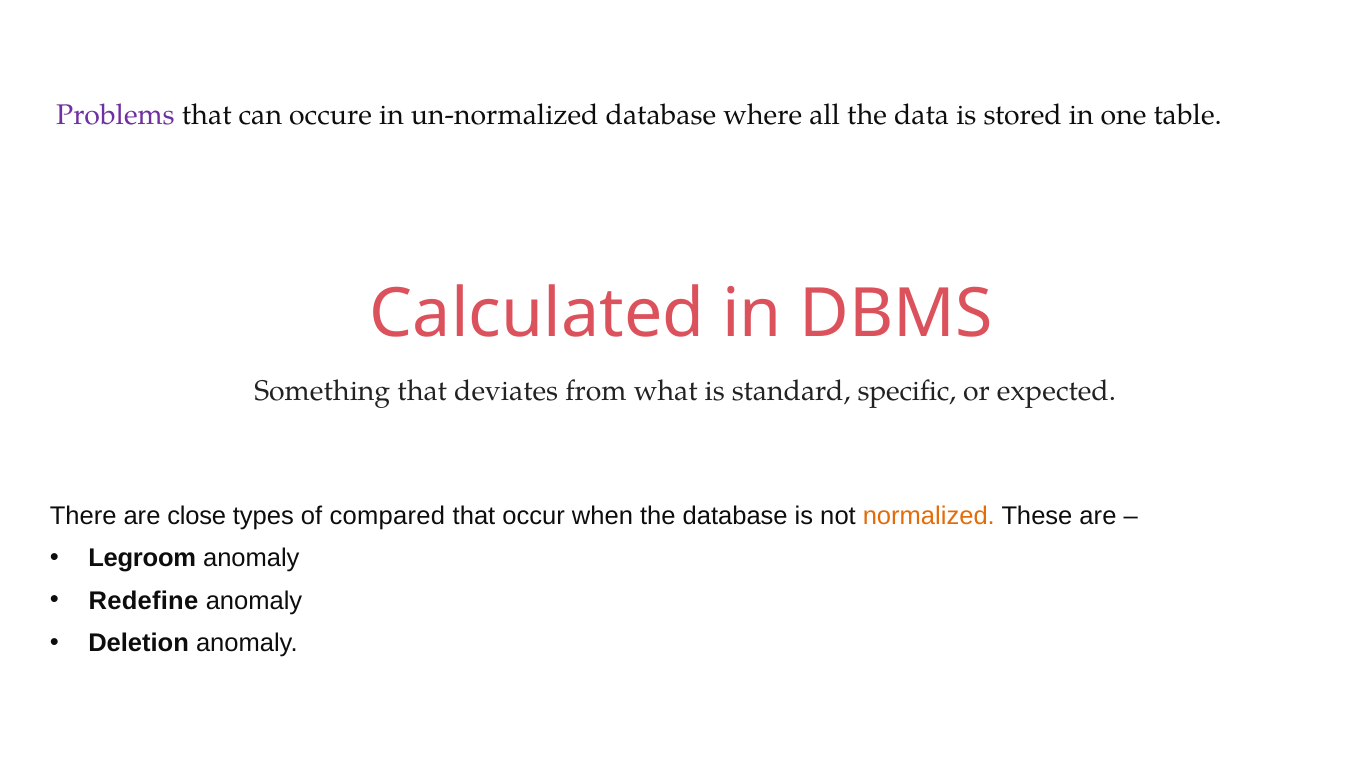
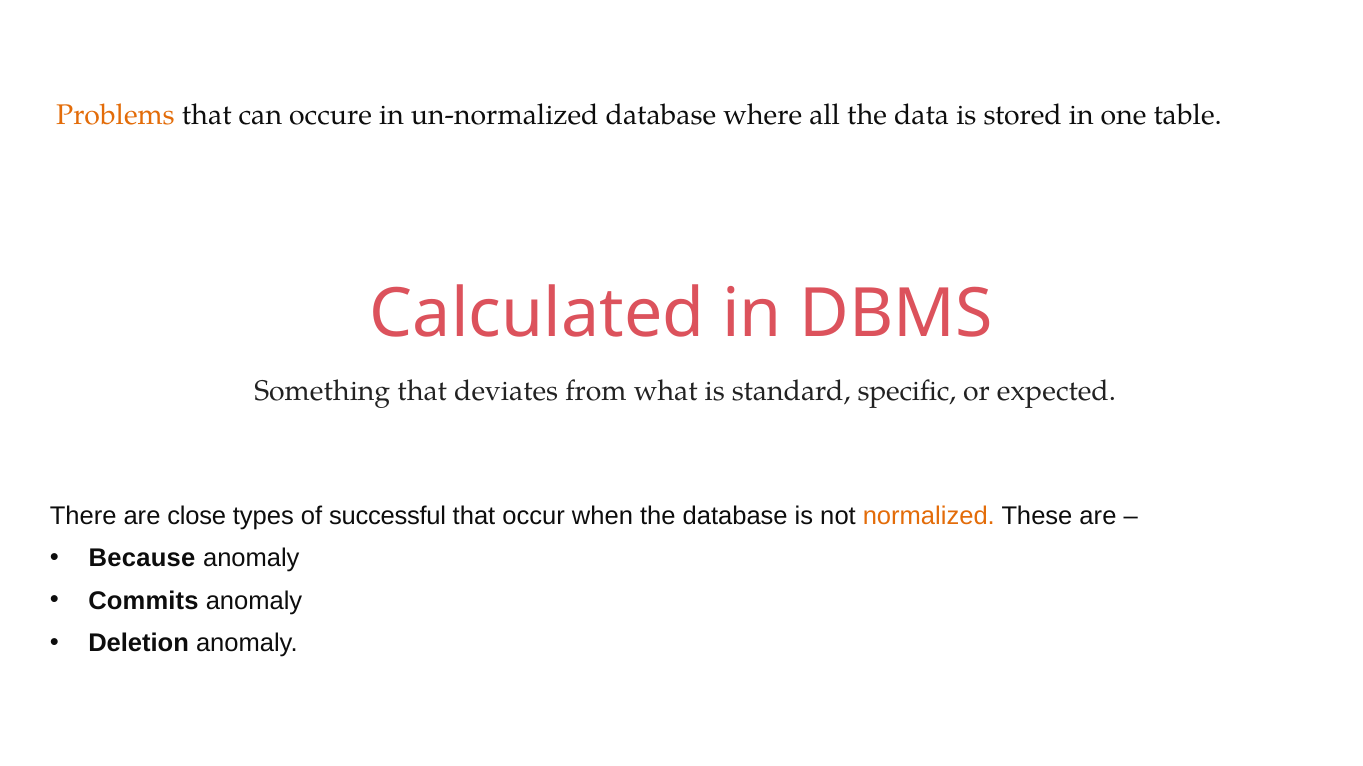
Problems colour: purple -> orange
compared: compared -> successful
Legroom: Legroom -> Because
Redefine: Redefine -> Commits
